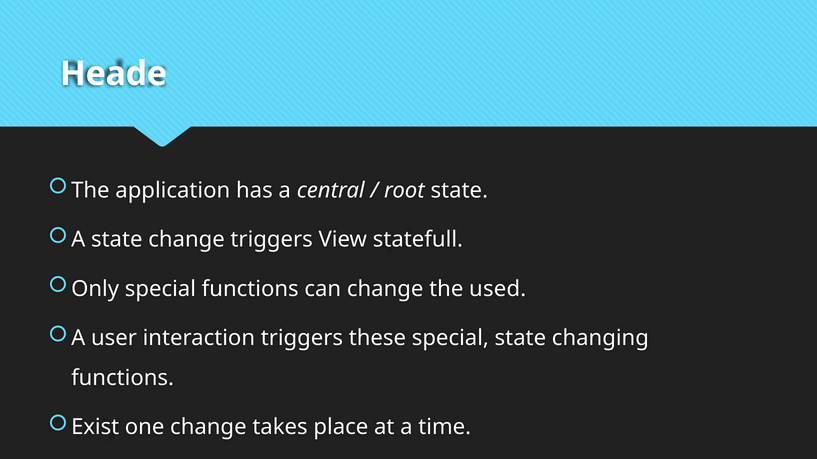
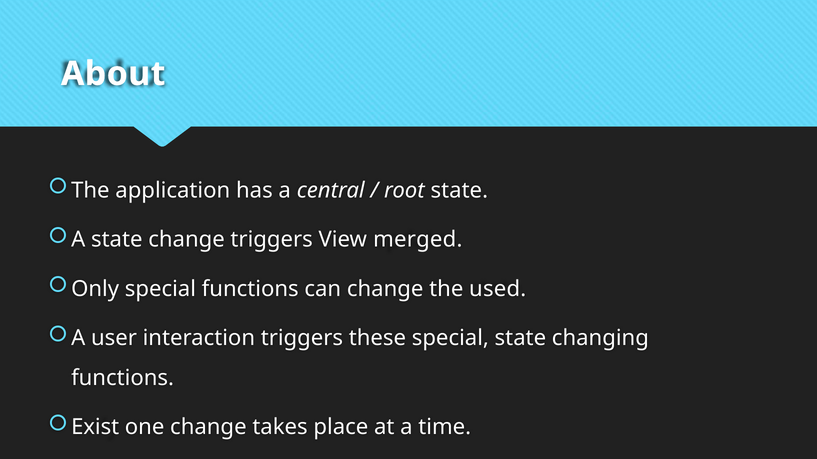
Heade: Heade -> About
statefull: statefull -> merged
